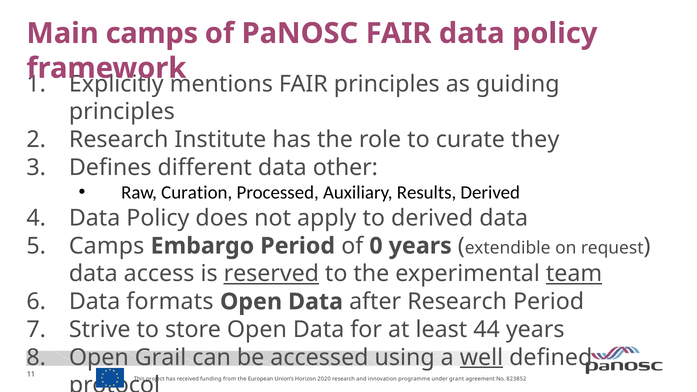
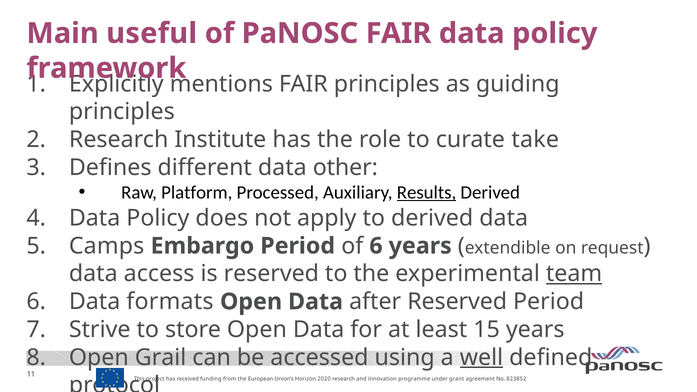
Main camps: camps -> useful
they: they -> take
Curation: Curation -> Platform
Results underline: none -> present
of 0: 0 -> 6
reserved at (271, 274) underline: present -> none
after Research: Research -> Reserved
44: 44 -> 15
